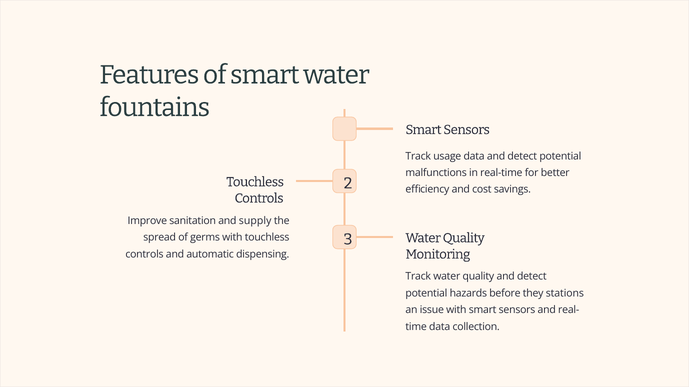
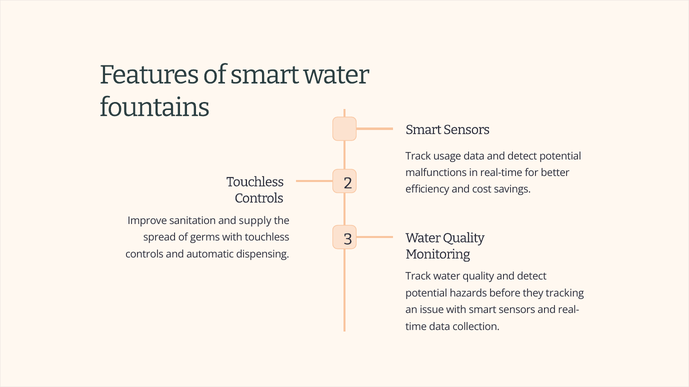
stations: stations -> tracking
